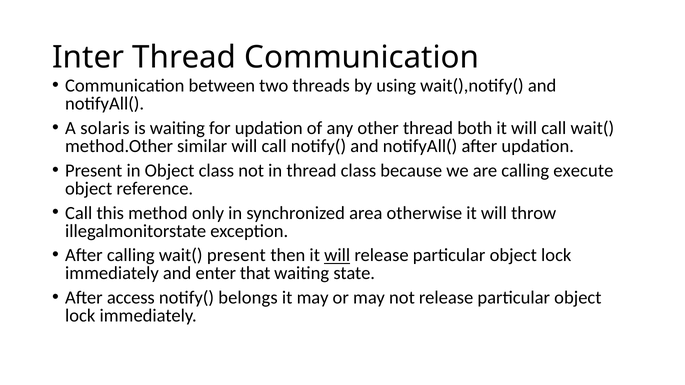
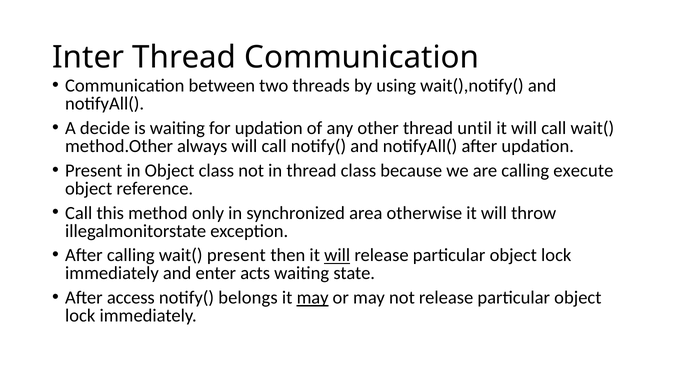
solaris: solaris -> decide
both: both -> until
similar: similar -> always
that: that -> acts
may at (313, 298) underline: none -> present
